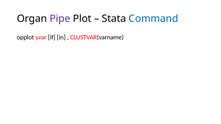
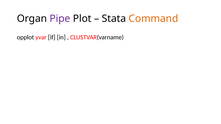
Command colour: blue -> orange
